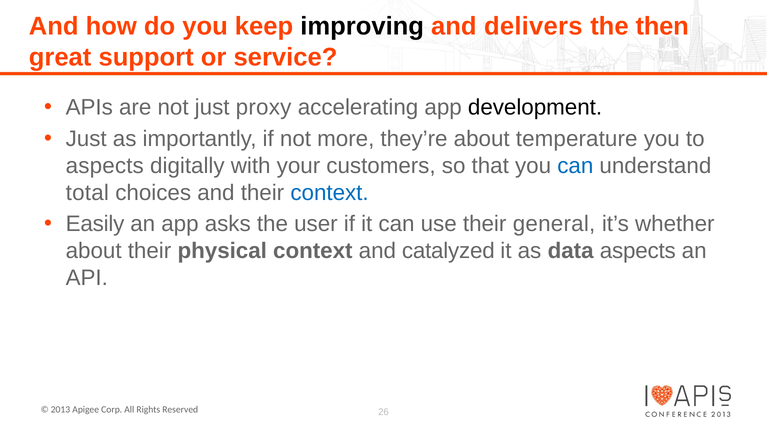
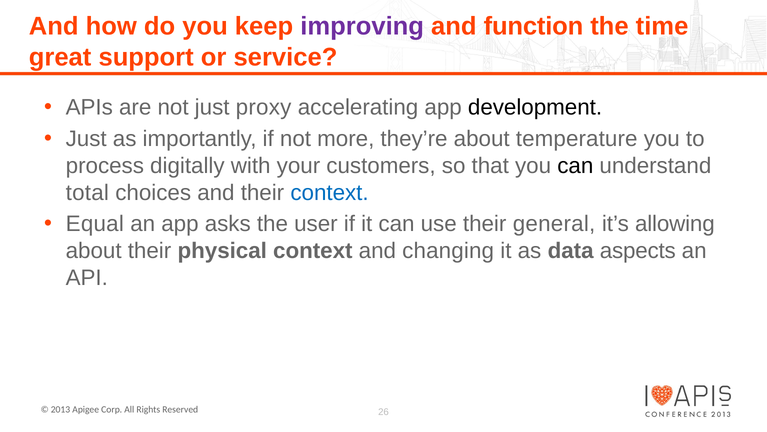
improving colour: black -> purple
delivers: delivers -> function
then: then -> time
aspects at (105, 166): aspects -> process
can at (575, 166) colour: blue -> black
Easily: Easily -> Equal
whether: whether -> allowing
catalyzed: catalyzed -> changing
